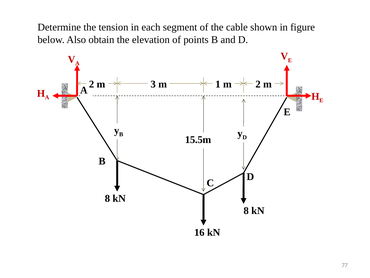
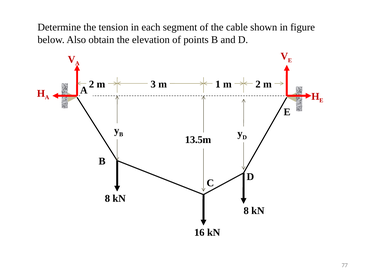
15.5m: 15.5m -> 13.5m
